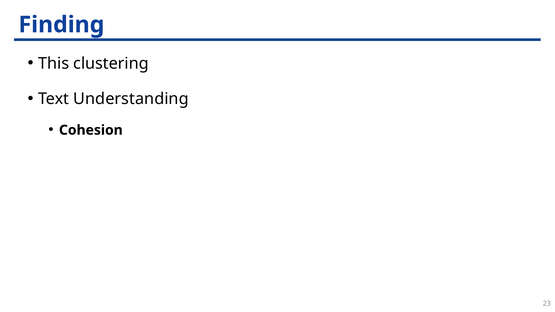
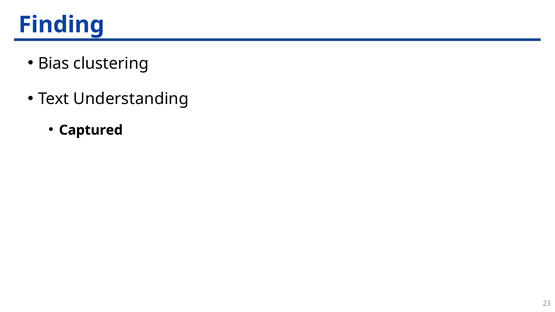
This: This -> Bias
Cohesion: Cohesion -> Captured
